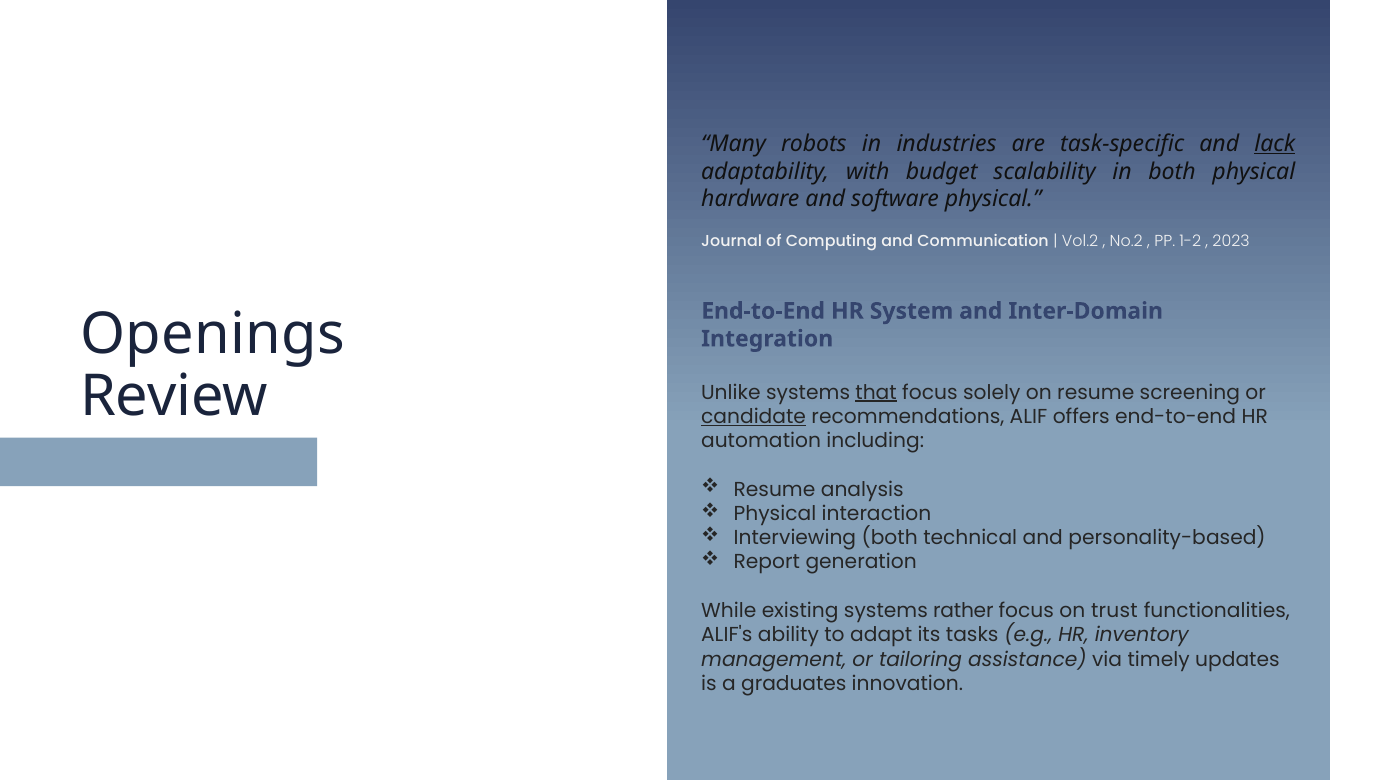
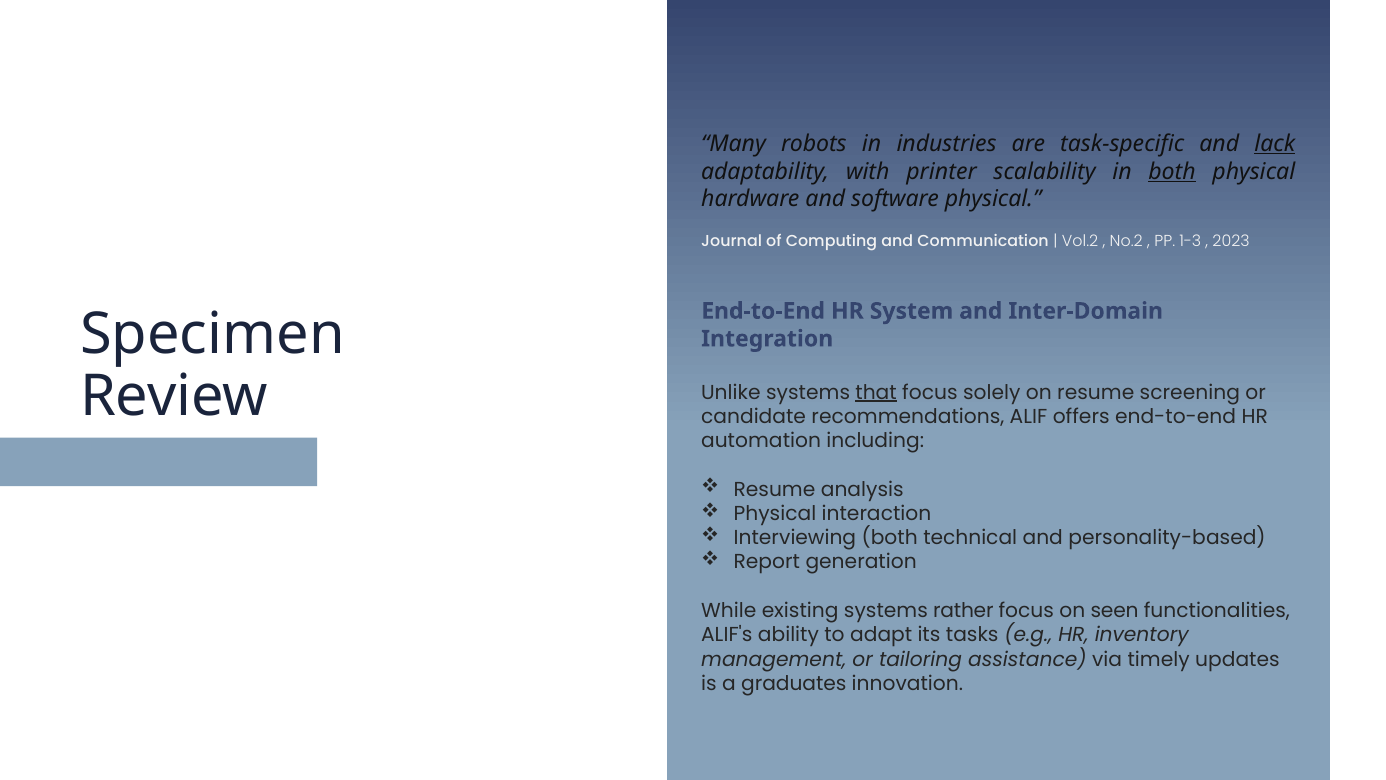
budget: budget -> printer
both at (1172, 171) underline: none -> present
1-2: 1-2 -> 1-3
Openings: Openings -> Specimen
candidate underline: present -> none
trust: trust -> seen
